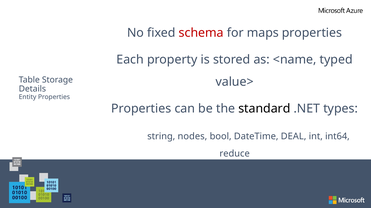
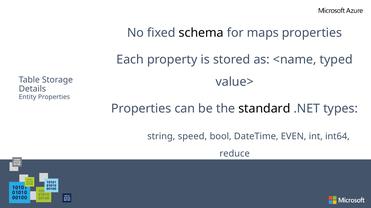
schema colour: red -> black
nodes: nodes -> speed
DEAL: DEAL -> EVEN
